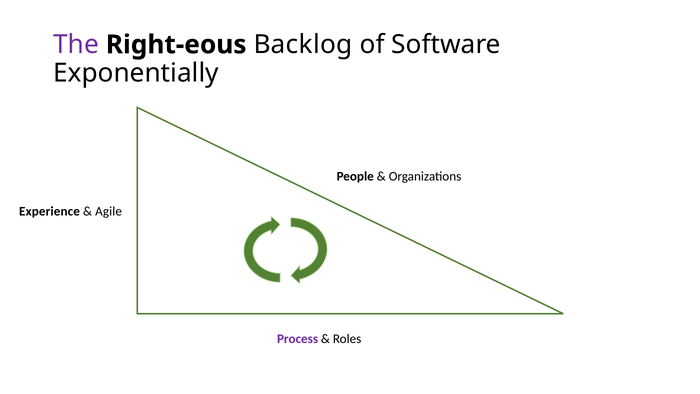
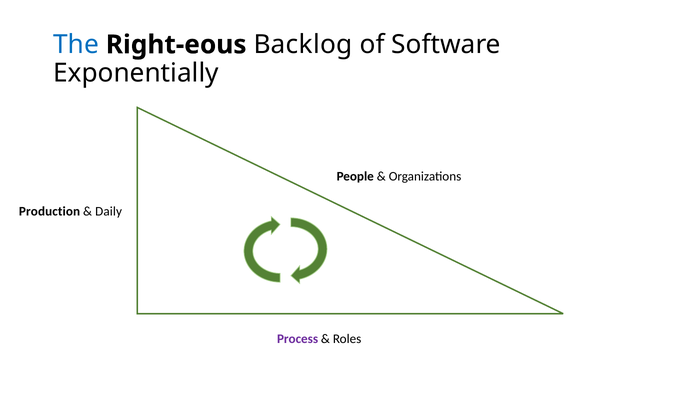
The colour: purple -> blue
Experience: Experience -> Production
Agile: Agile -> Daily
